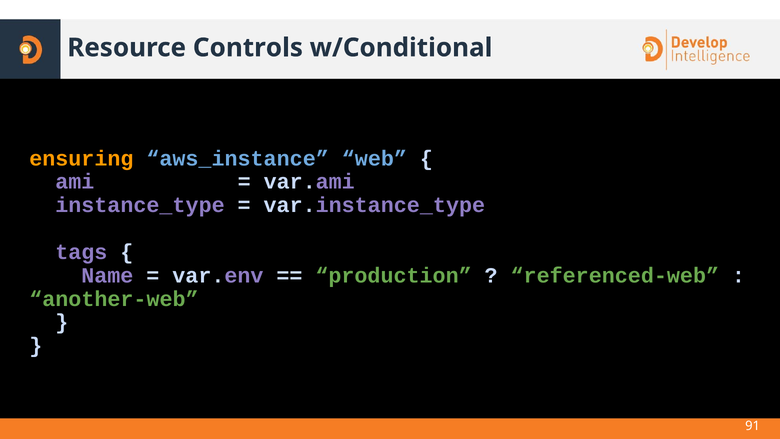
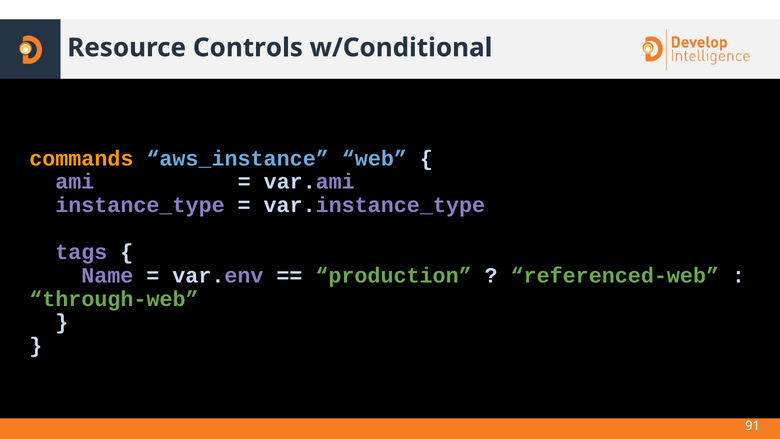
ensuring: ensuring -> commands
another-web: another-web -> through-web
